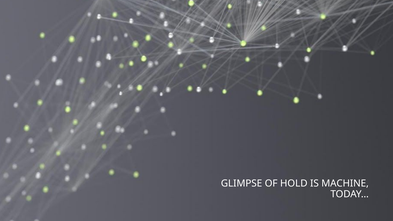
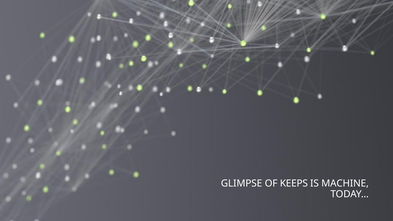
HOLD: HOLD -> KEEPS
